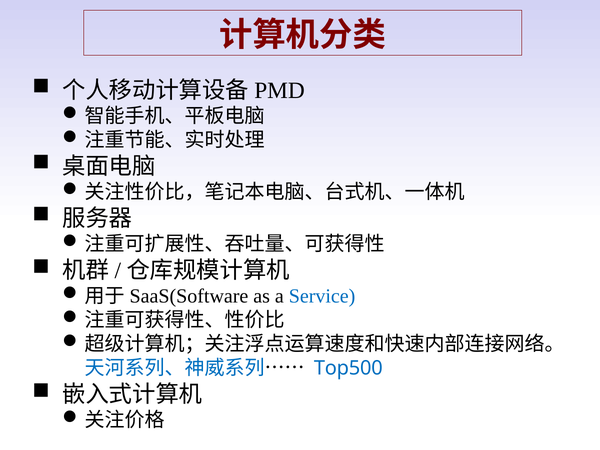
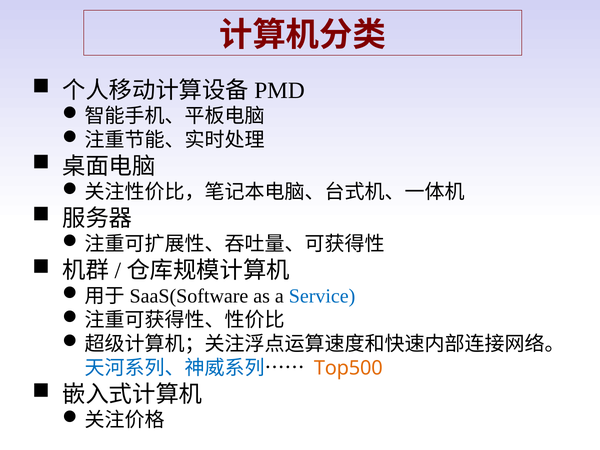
Top500 colour: blue -> orange
